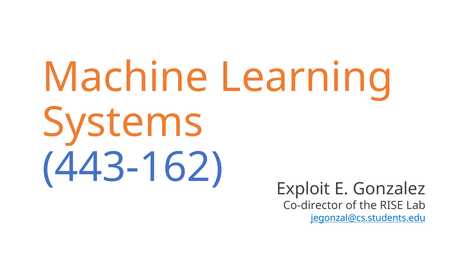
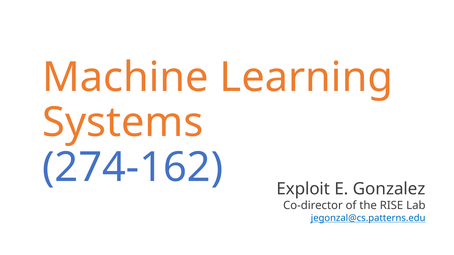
443-162: 443-162 -> 274-162
jegonzal@cs.students.edu: jegonzal@cs.students.edu -> jegonzal@cs.patterns.edu
